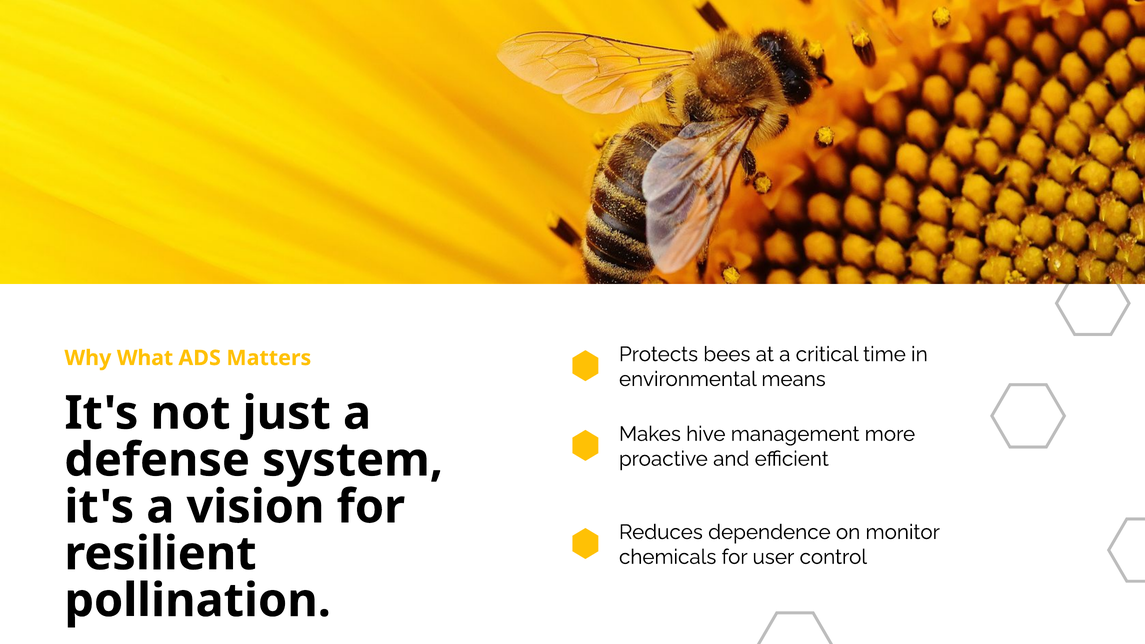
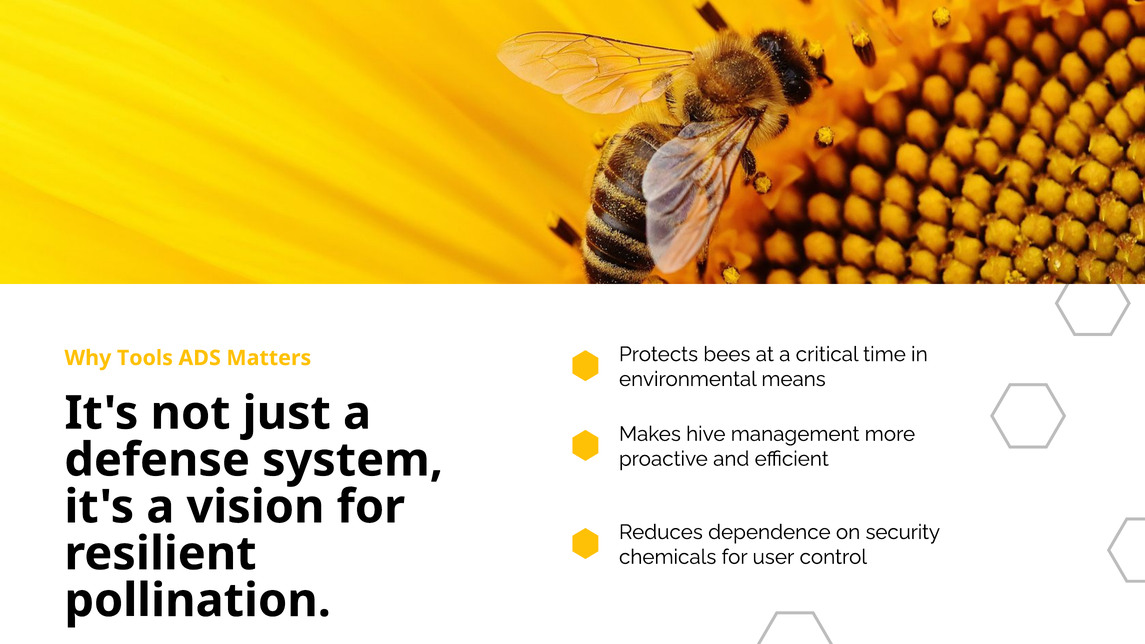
What: What -> Tools
monitor: monitor -> security
